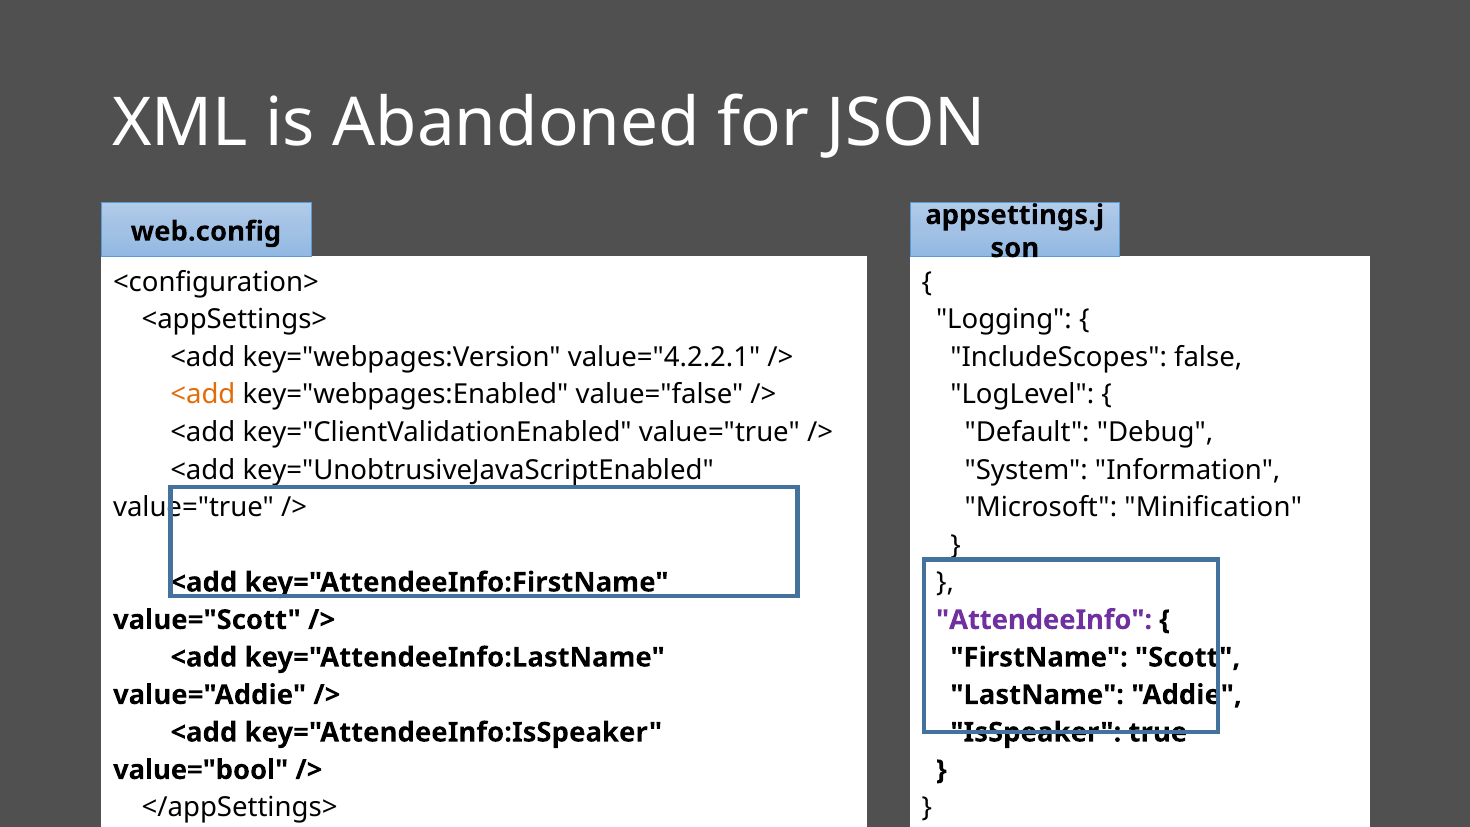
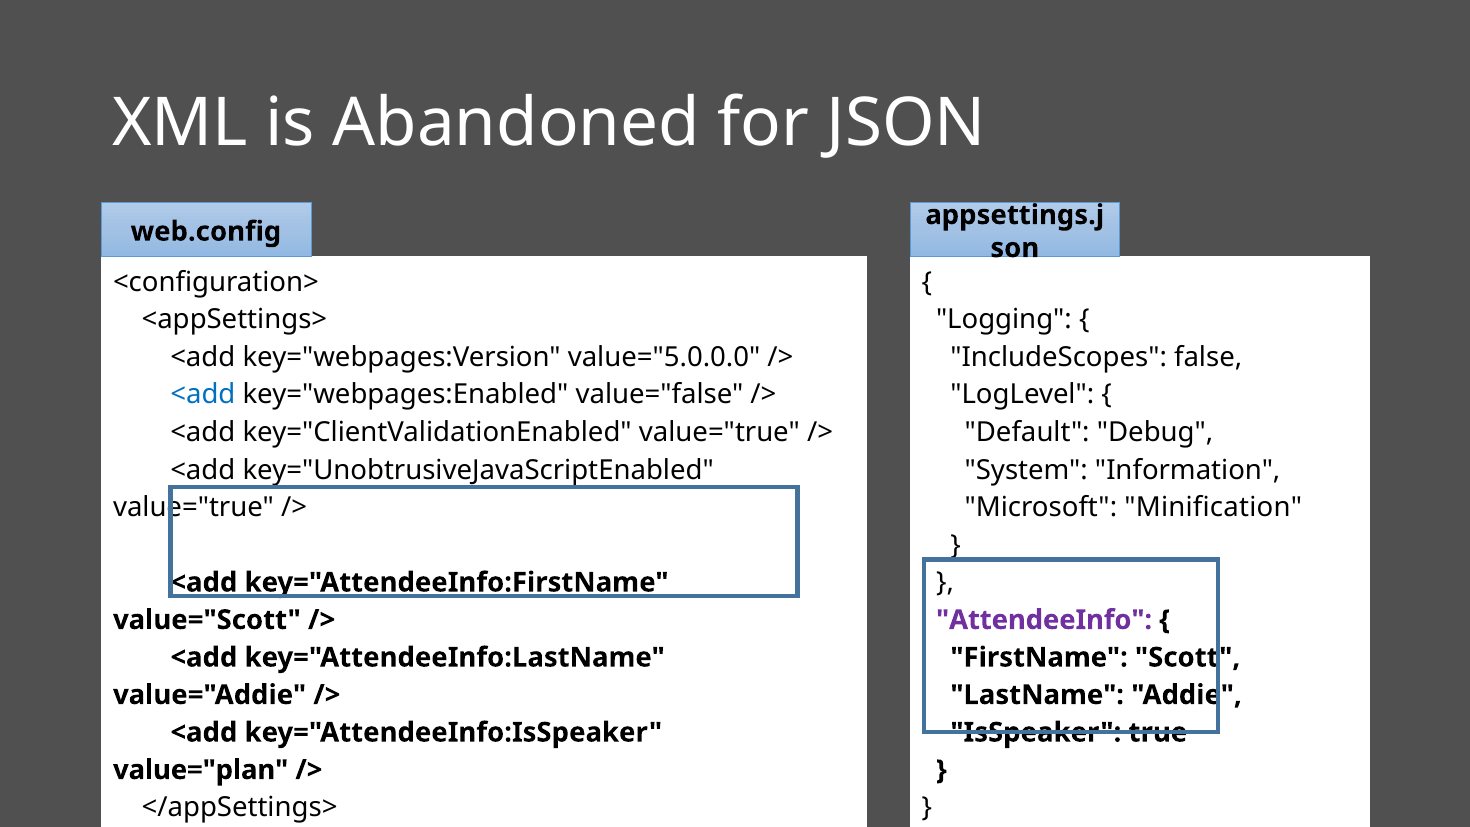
value="4.2.2.1: value="4.2.2.1 -> value="5.0.0.0
<add at (203, 395) colour: orange -> blue
value="bool: value="bool -> value="plan
